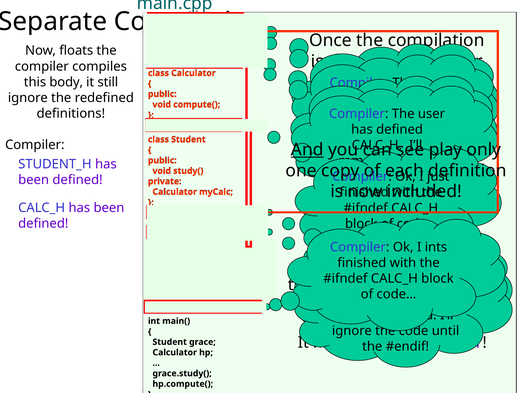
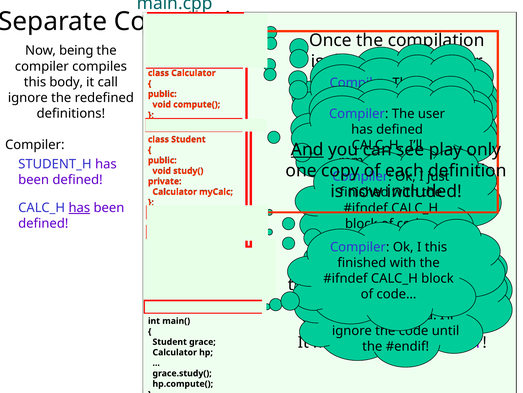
floats: floats -> being
still: still -> call
has at (79, 207) underline: none -> present
I ints: ints -> this
